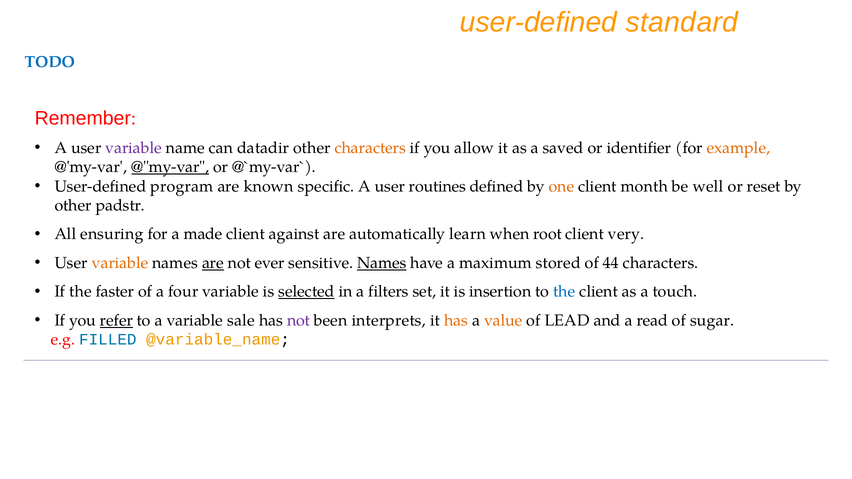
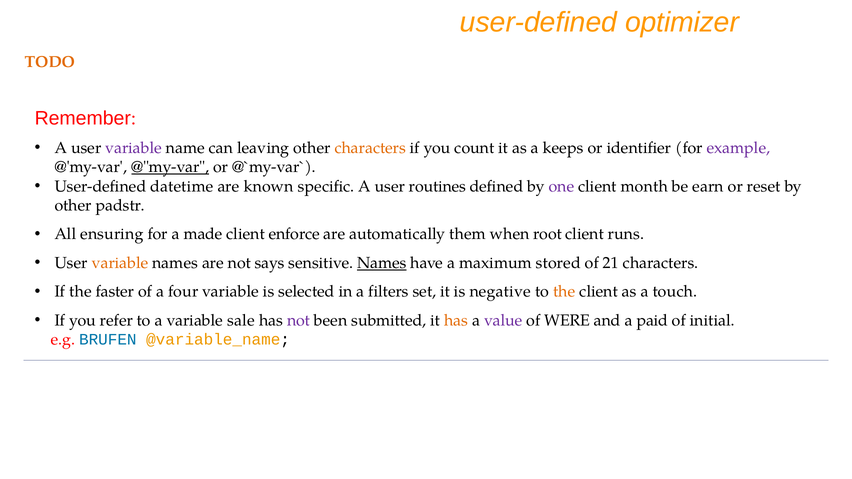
standard: standard -> optimizer
TODO colour: blue -> orange
datadir: datadir -> leaving
allow: allow -> count
saved: saved -> keeps
example colour: orange -> purple
program: program -> datetime
one colour: orange -> purple
well: well -> earn
against: against -> enforce
learn: learn -> them
very: very -> runs
are at (213, 263) underline: present -> none
ever: ever -> says
44: 44 -> 21
selected underline: present -> none
insertion: insertion -> negative
the at (564, 292) colour: blue -> orange
refer underline: present -> none
interprets: interprets -> submitted
value colour: orange -> purple
LEAD: LEAD -> WERE
read: read -> paid
sugar: sugar -> initial
FILLED: FILLED -> BRUFEN
